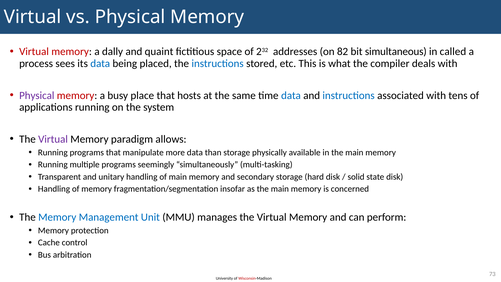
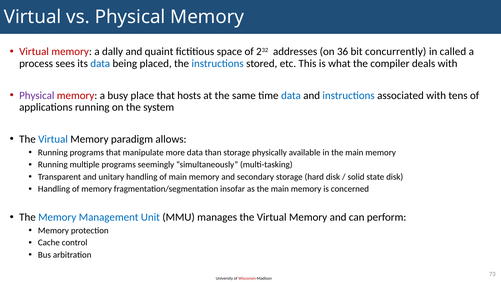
82: 82 -> 36
simultaneous: simultaneous -> concurrently
Virtual at (53, 139) colour: purple -> blue
